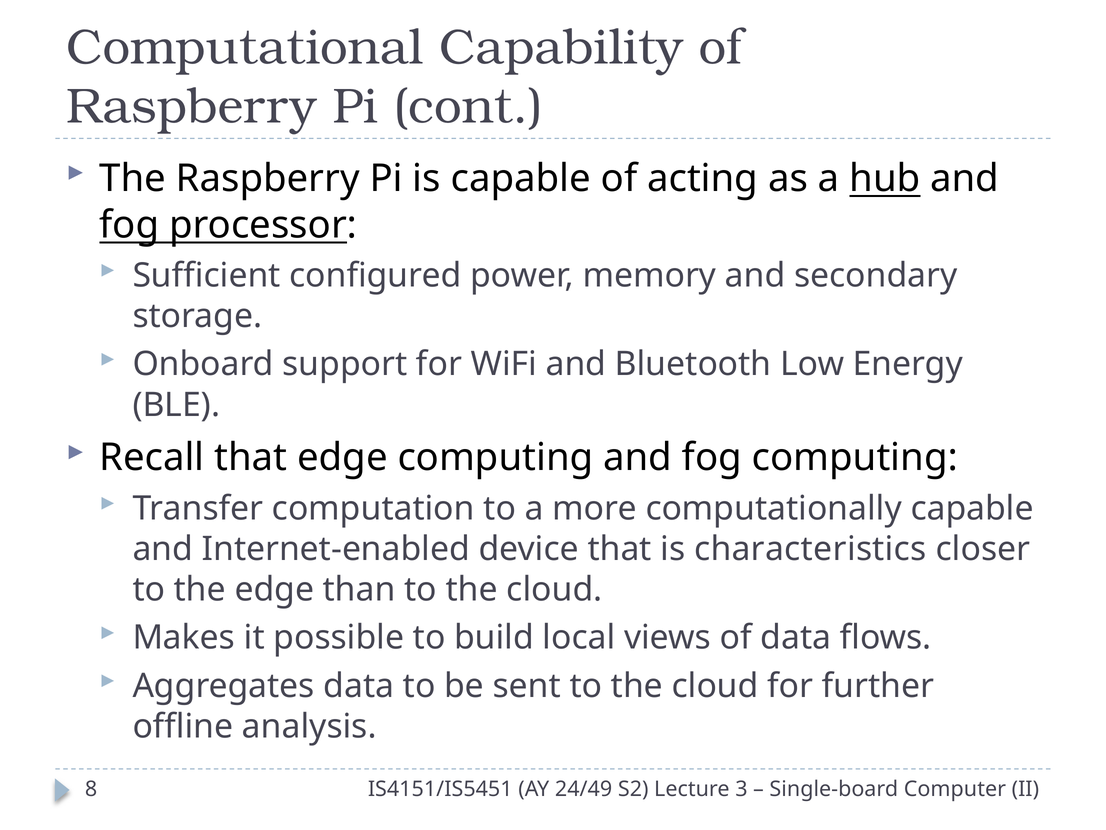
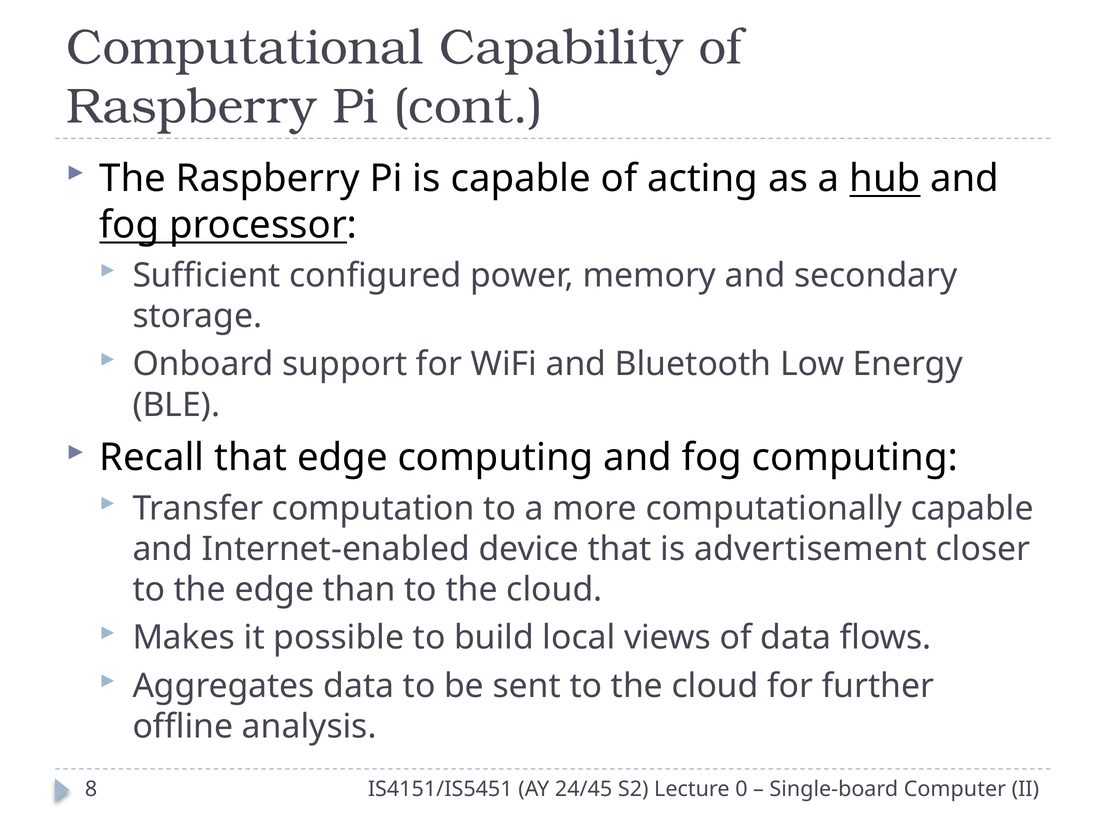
characteristics: characteristics -> advertisement
24/49: 24/49 -> 24/45
3: 3 -> 0
